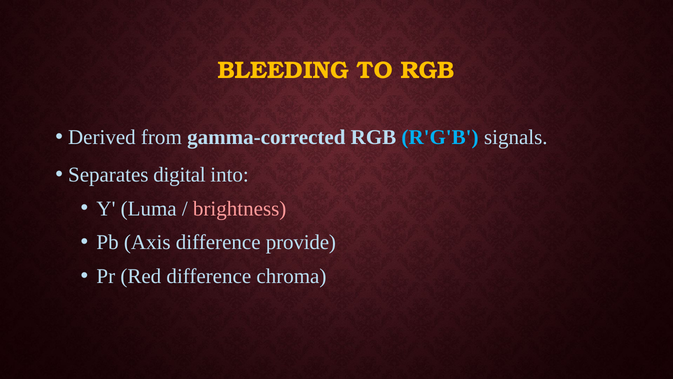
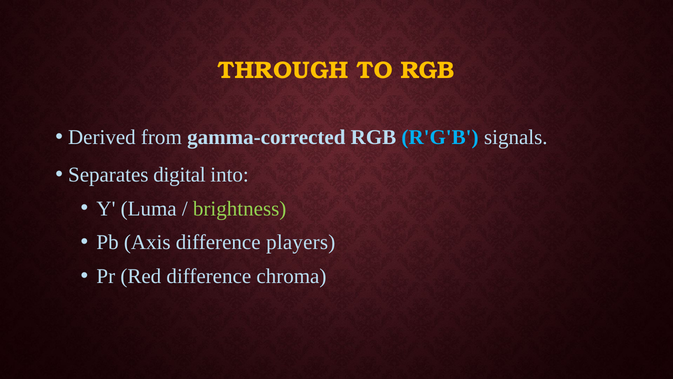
BLEEDING: BLEEDING -> THROUGH
brightness colour: pink -> light green
provide: provide -> players
